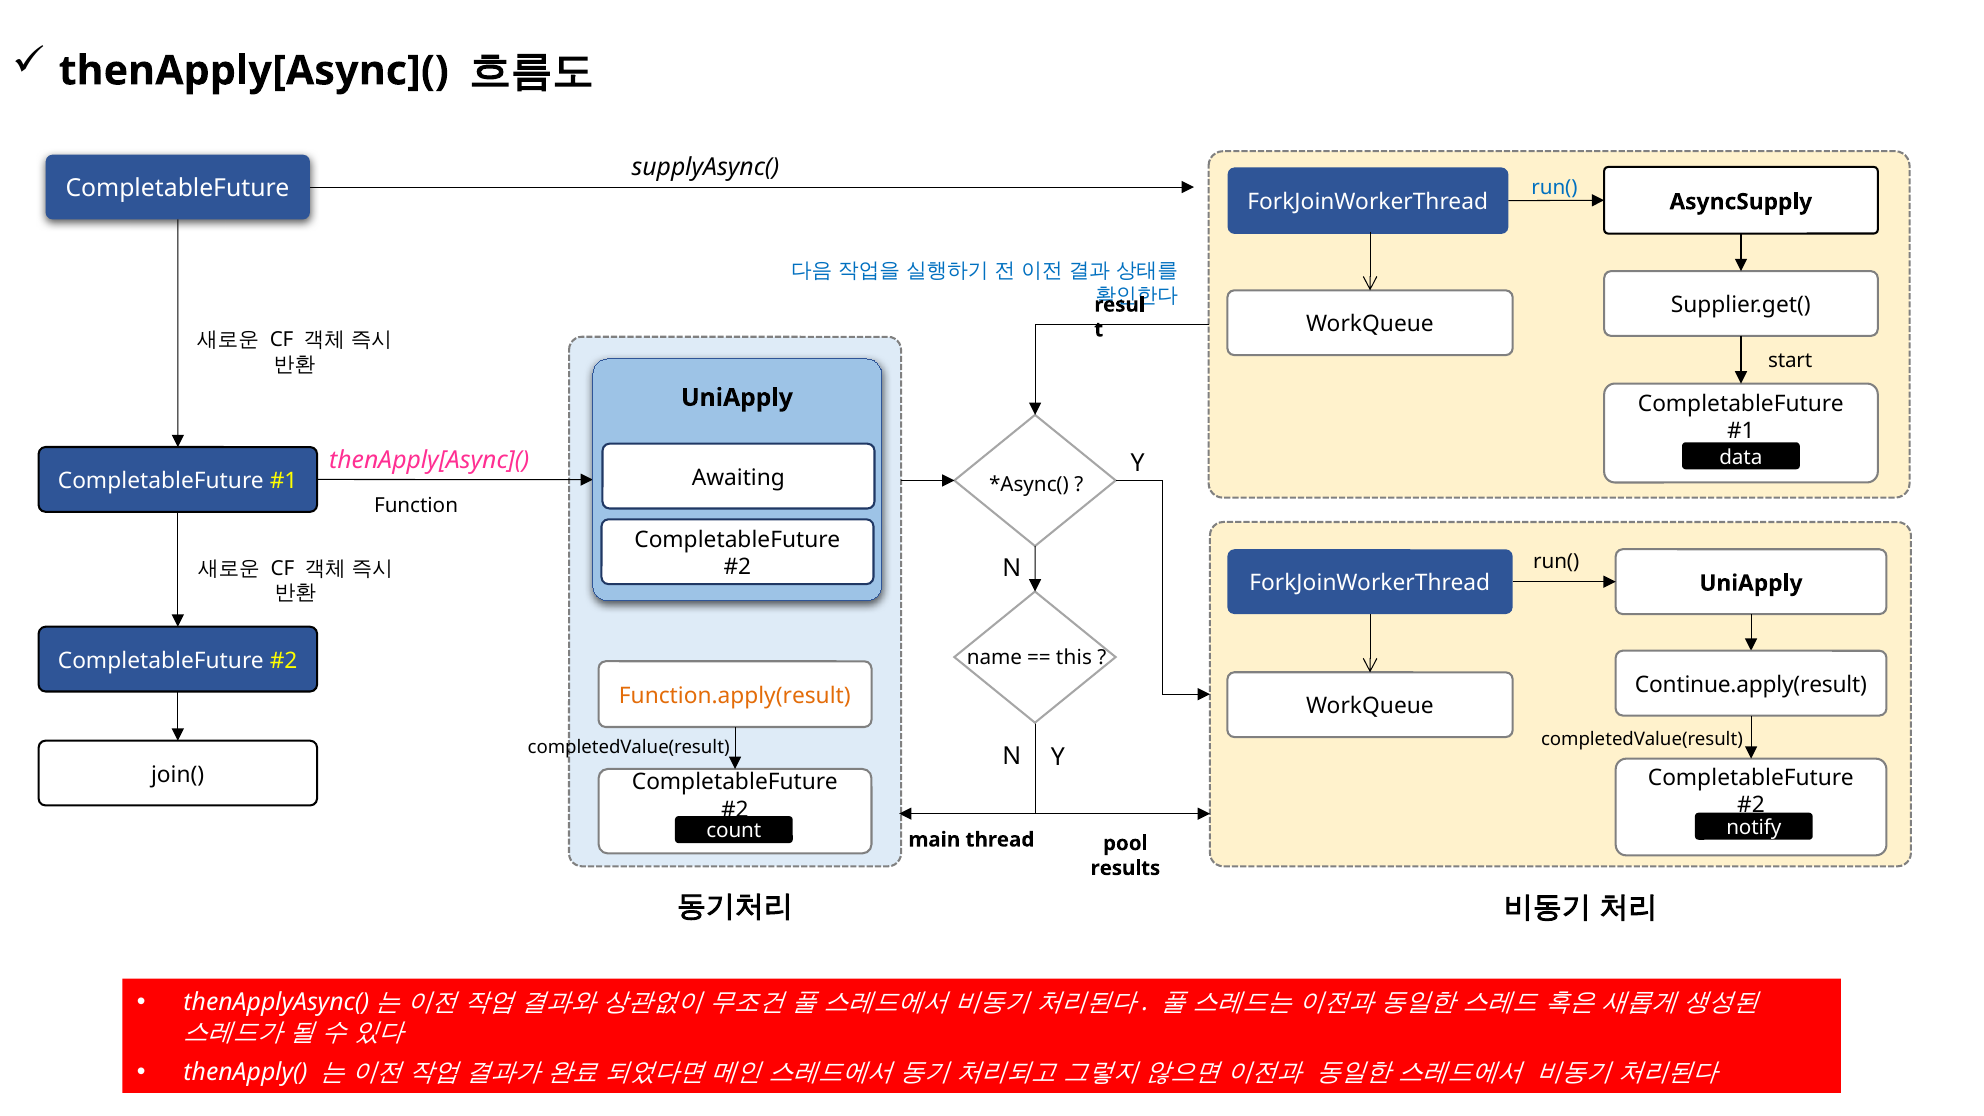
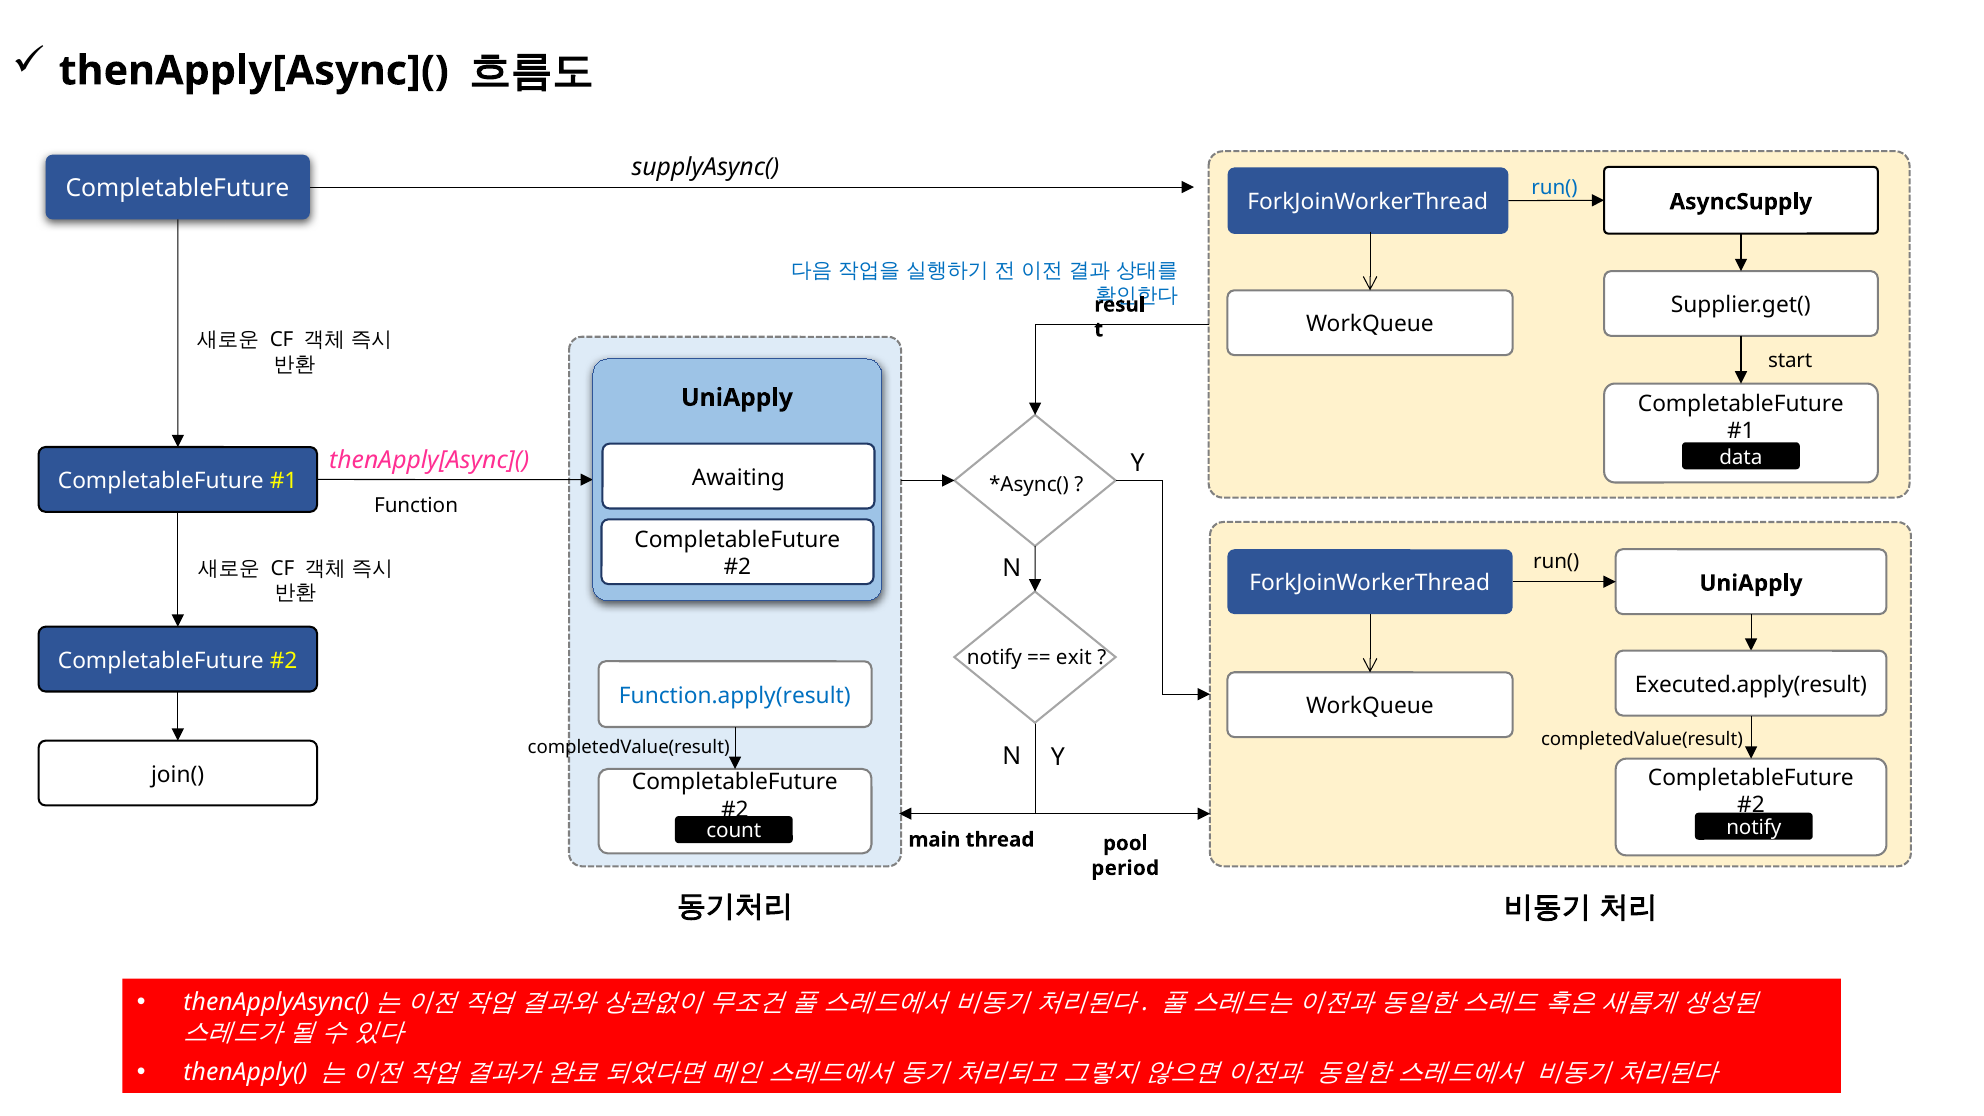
name at (994, 658): name -> notify
this: this -> exit
Continue.apply(result: Continue.apply(result -> Executed.apply(result
Function.apply(result colour: orange -> blue
results: results -> period
